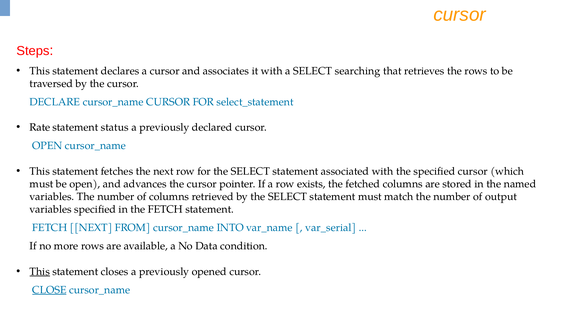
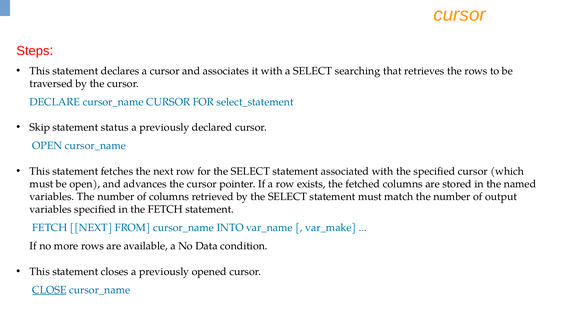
Rate: Rate -> Skip
var_serial: var_serial -> var_make
This at (40, 272) underline: present -> none
